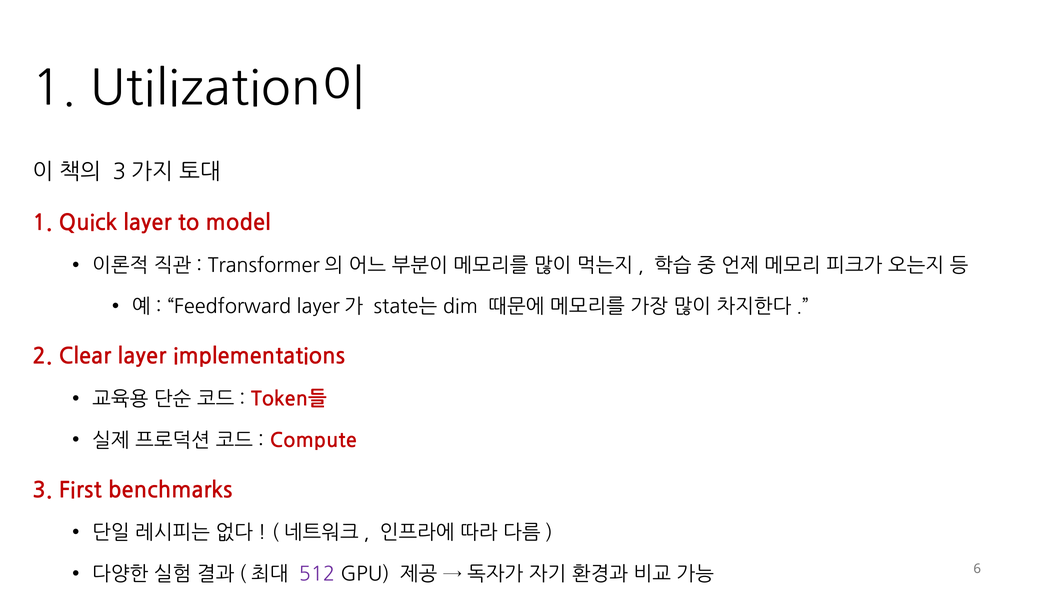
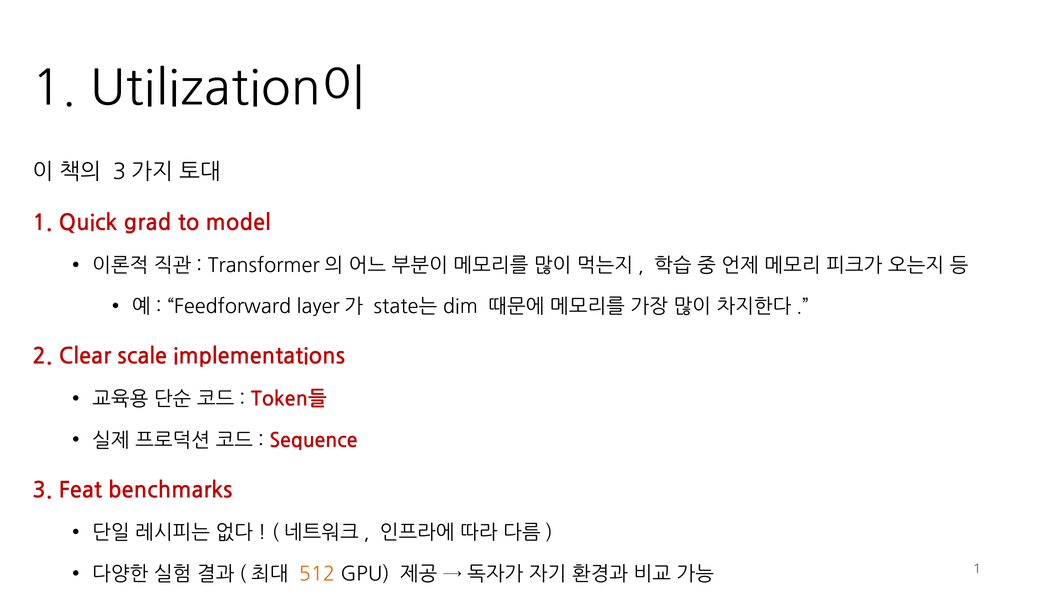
Quick layer: layer -> grad
Clear layer: layer -> scale
Compute: Compute -> Sequence
First: First -> Feat
512 colour: purple -> orange
6 at (977, 569): 6 -> 1
